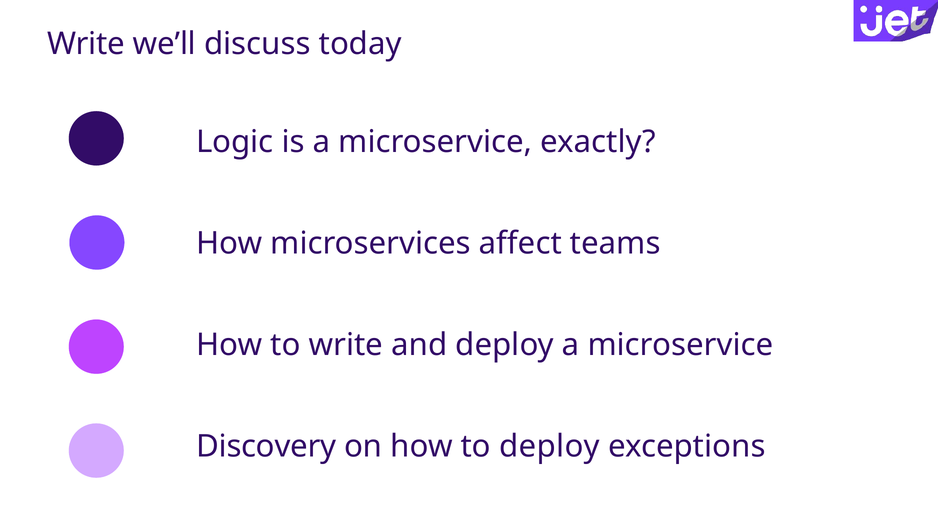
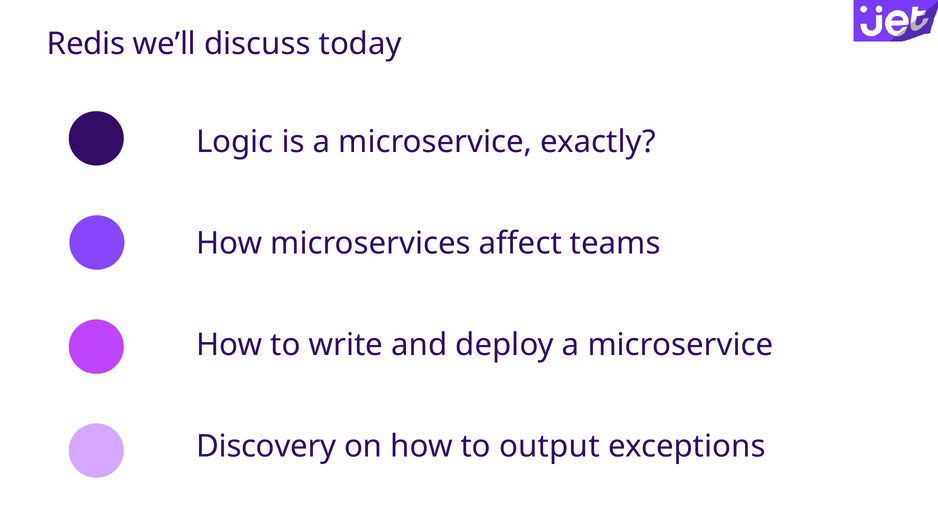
Write at (86, 44): Write -> Redis
to deploy: deploy -> output
